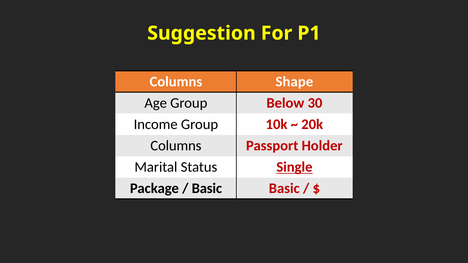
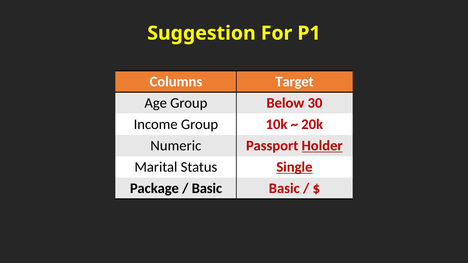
Shape: Shape -> Target
Columns at (176, 146): Columns -> Numeric
Holder underline: none -> present
